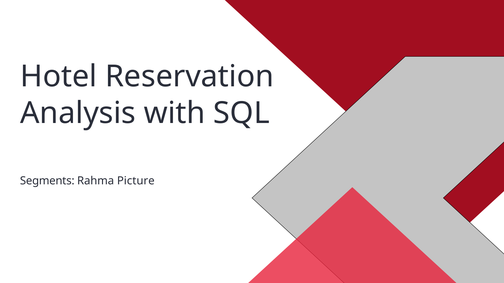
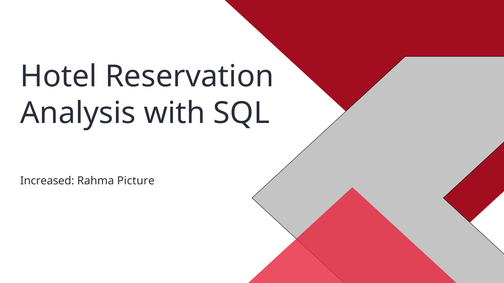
Segments: Segments -> Increased
